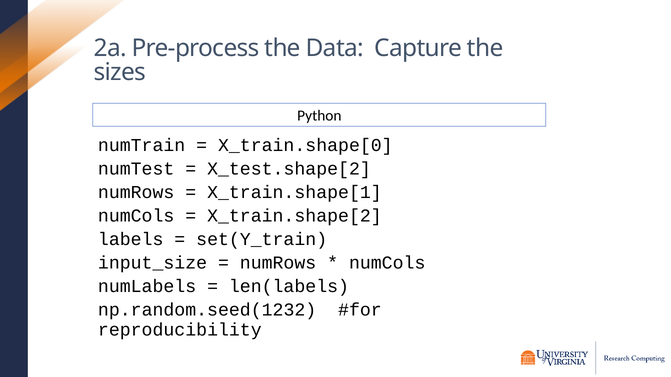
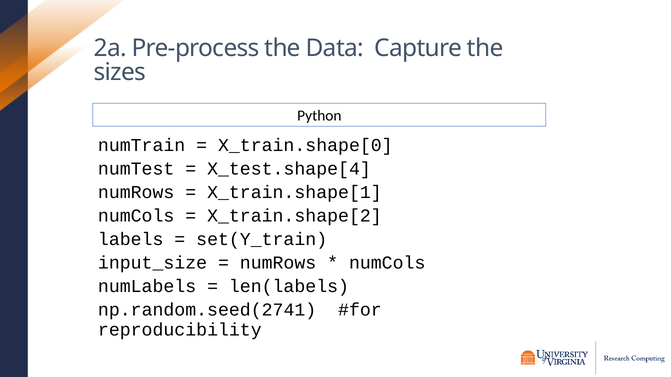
X_test.shape[2: X_test.shape[2 -> X_test.shape[4
np.random.seed(1232: np.random.seed(1232 -> np.random.seed(2741
